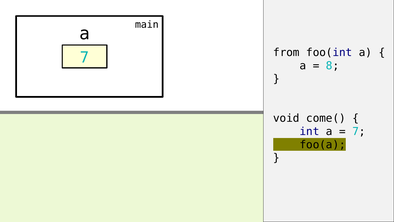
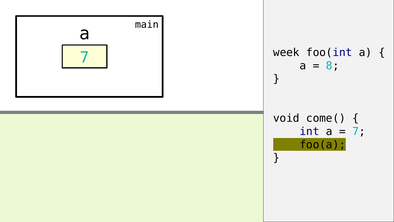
from: from -> week
